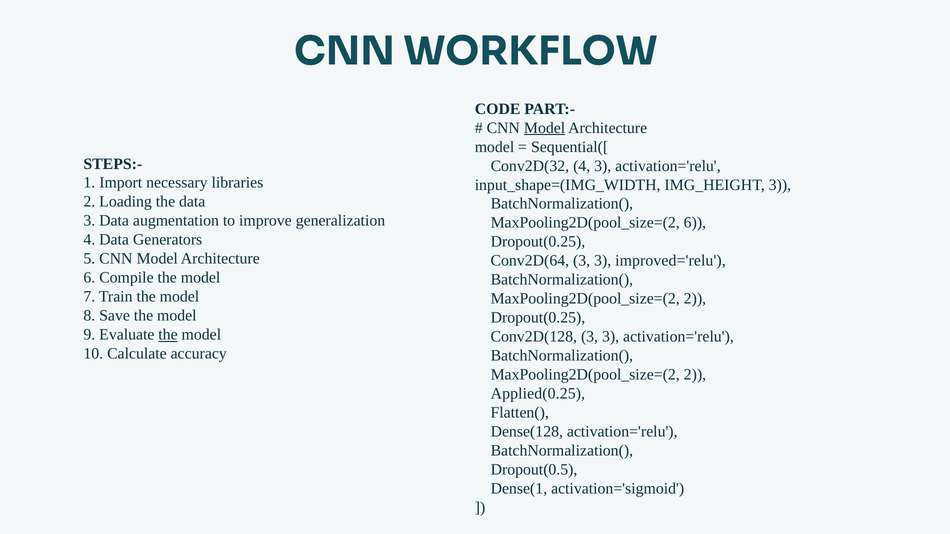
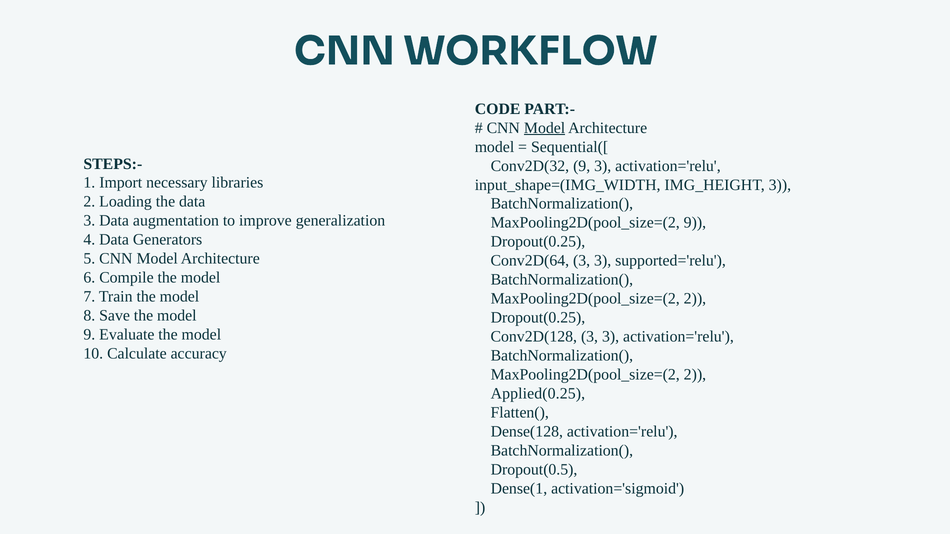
Conv2D(32 4: 4 -> 9
MaxPooling2D(pool_size=(2 6: 6 -> 9
improved='relu: improved='relu -> supported='relu
the at (168, 335) underline: present -> none
